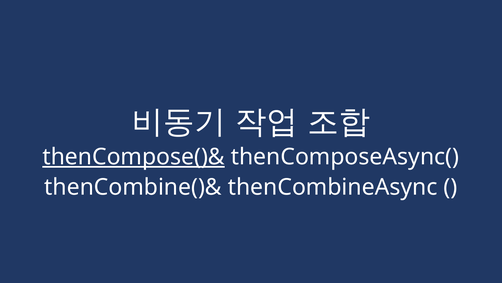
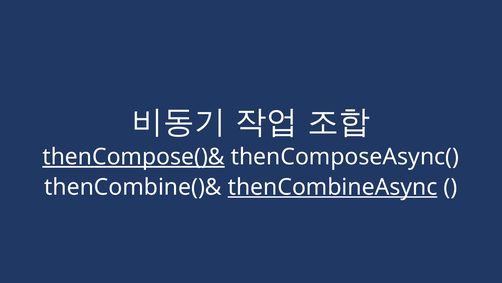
thenCombineAsync underline: none -> present
